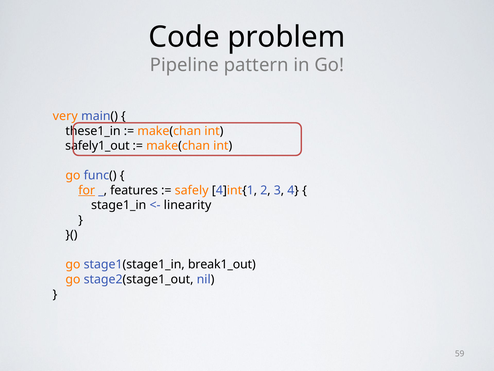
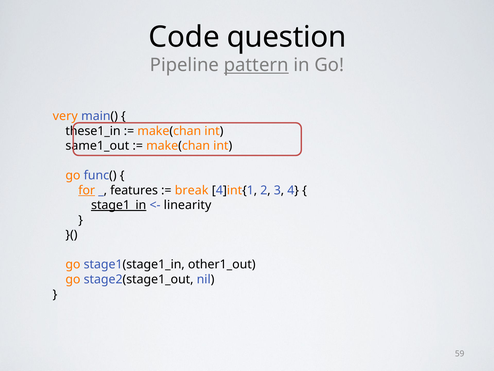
problem: problem -> question
pattern underline: none -> present
safely1_out: safely1_out -> same1_out
safely: safely -> break
stage1_in underline: none -> present
break1_out: break1_out -> other1_out
